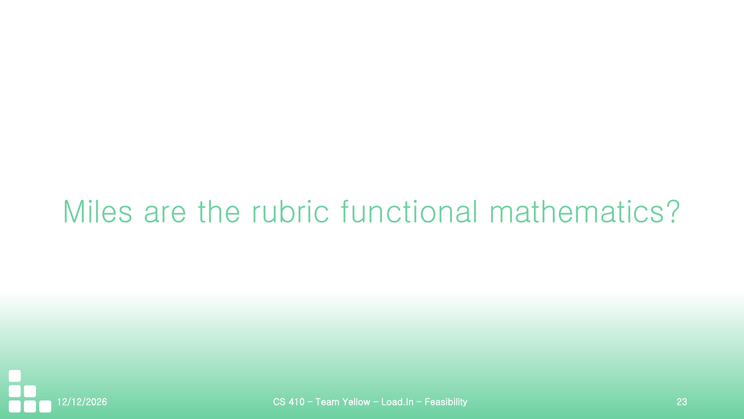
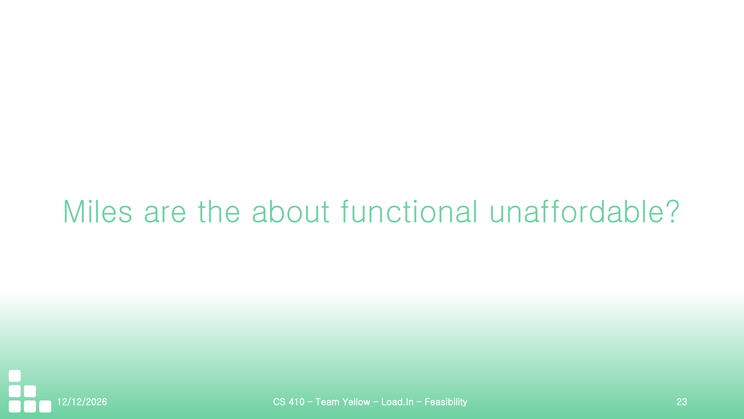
rubric: rubric -> about
mathematics: mathematics -> unaffordable
